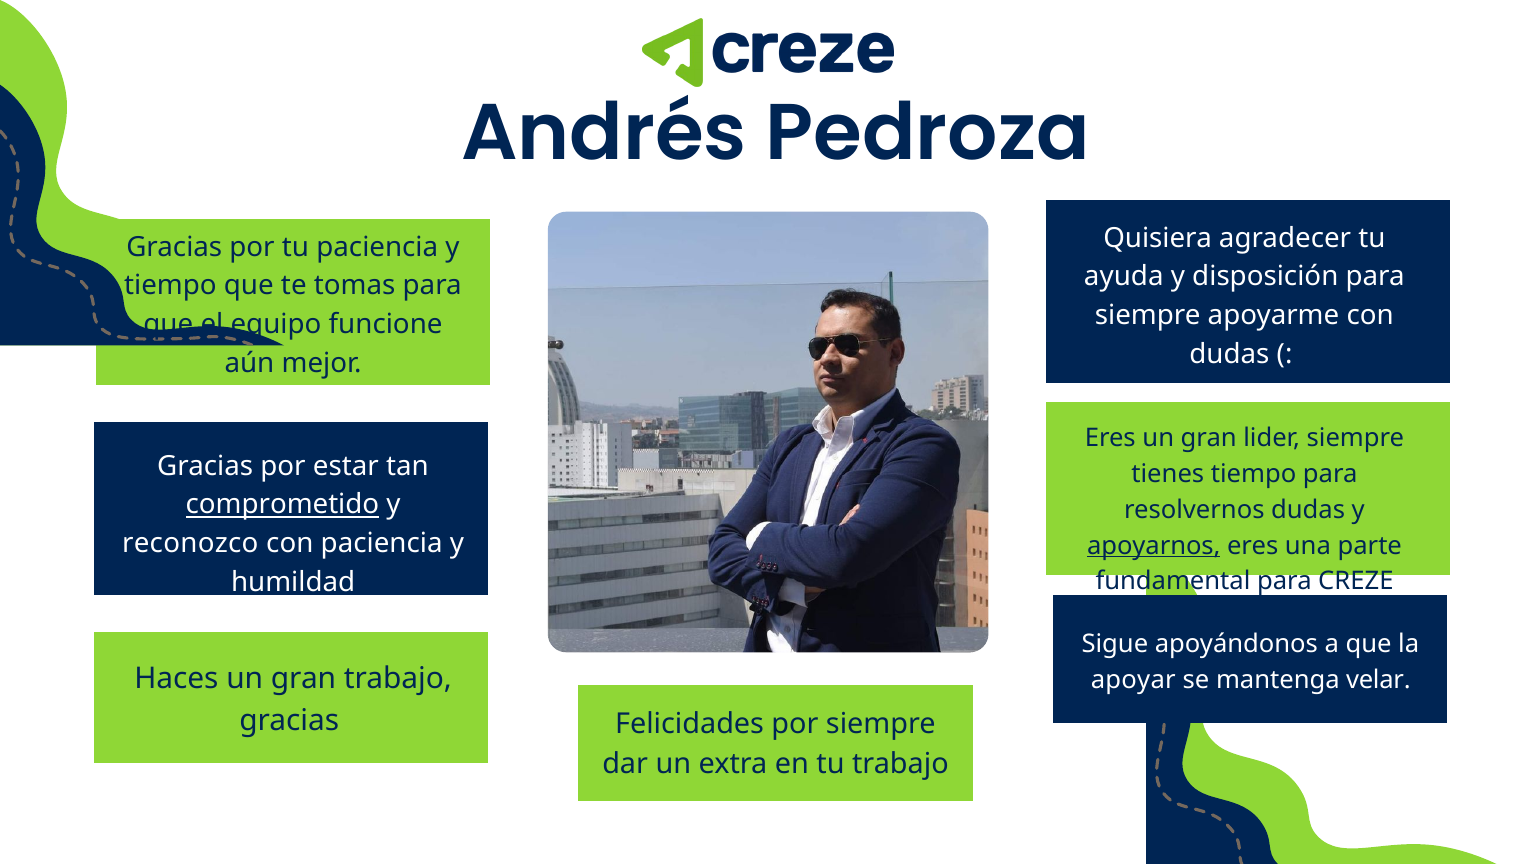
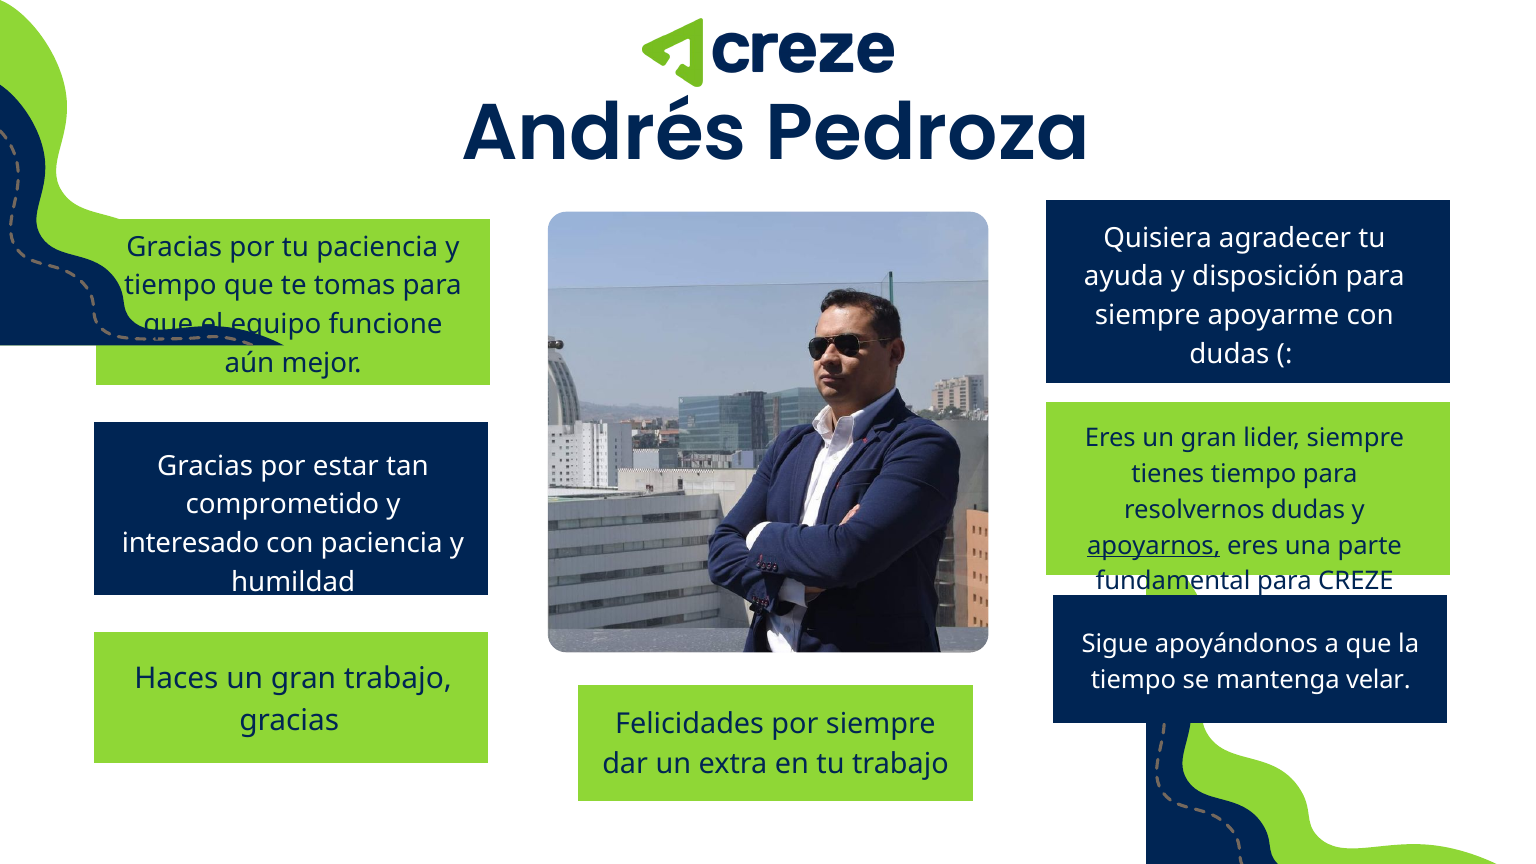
comprometido underline: present -> none
reconozco: reconozco -> interesado
apoyar at (1133, 680): apoyar -> tiempo
